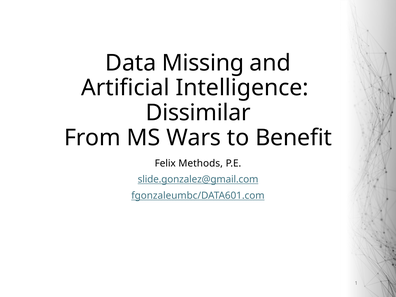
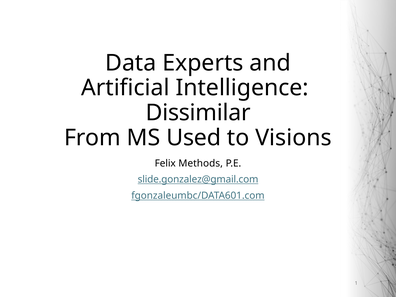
Missing: Missing -> Experts
Wars: Wars -> Used
Benefit: Benefit -> Visions
